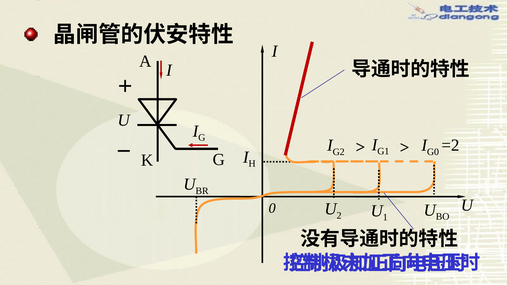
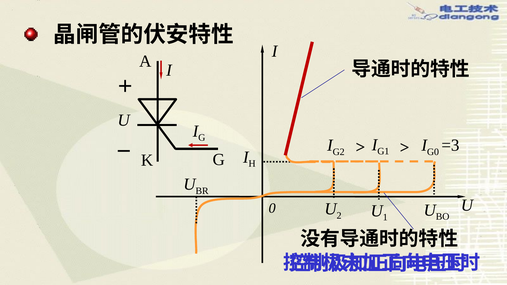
=2: =2 -> =3
